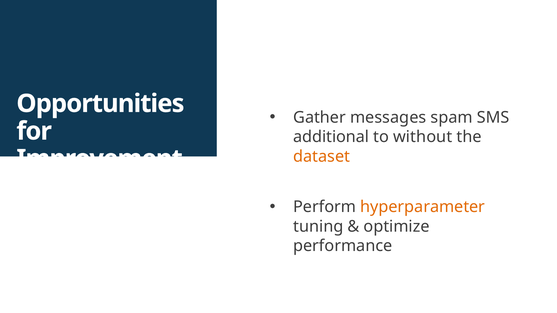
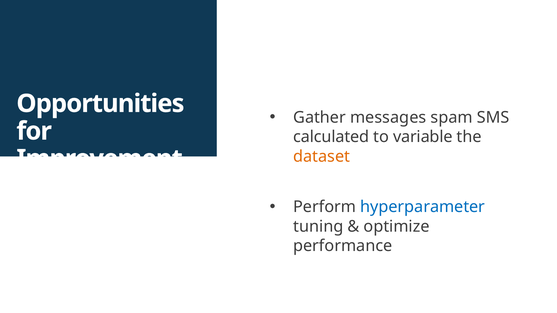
additional: additional -> calculated
without: without -> variable
hyperparameter colour: orange -> blue
